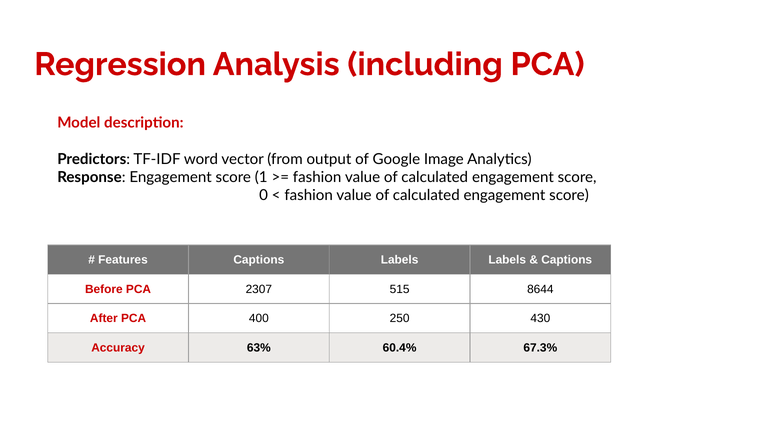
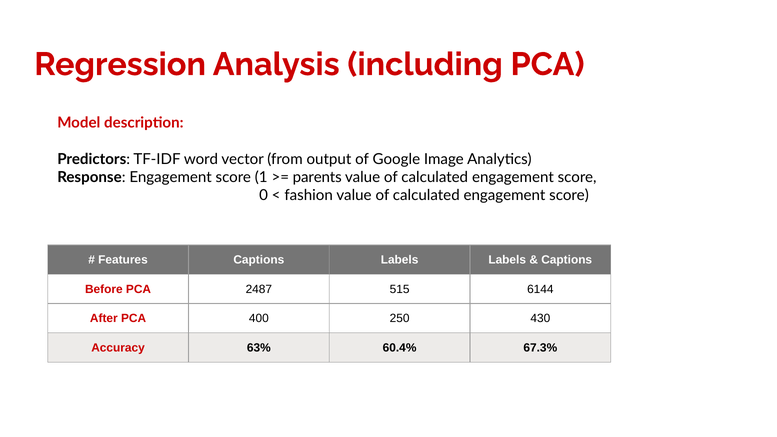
fashion at (317, 177): fashion -> parents
2307: 2307 -> 2487
8644: 8644 -> 6144
